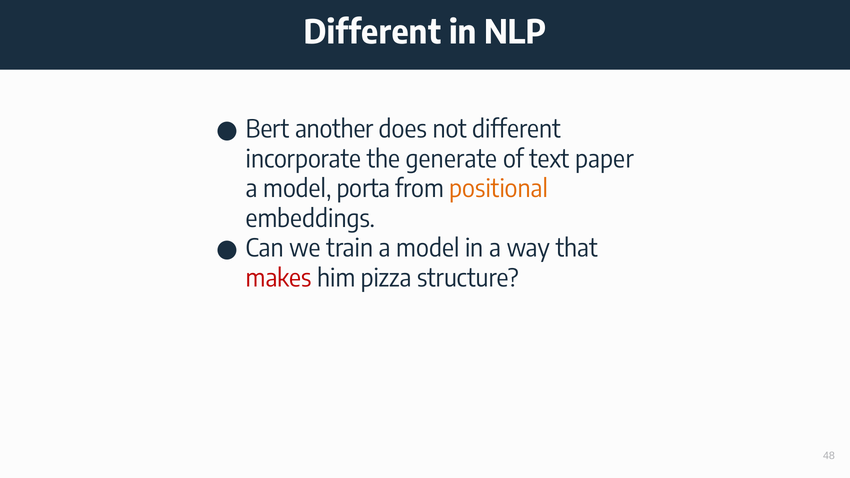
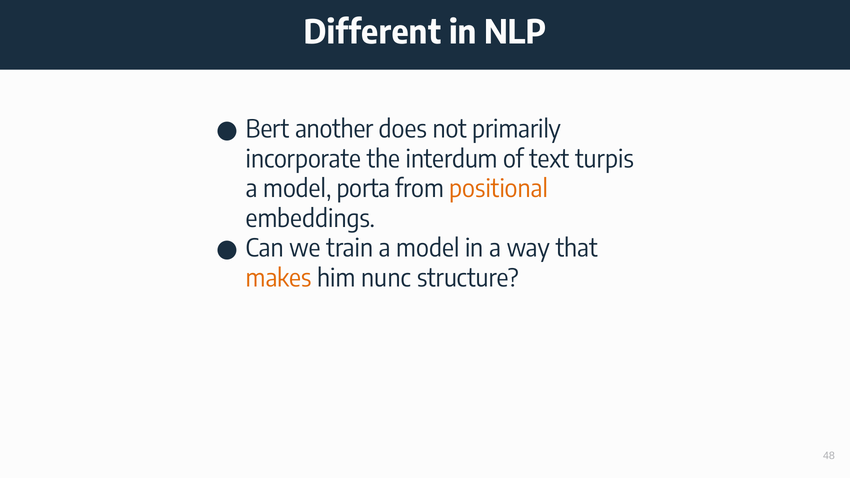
not different: different -> primarily
generate: generate -> interdum
paper: paper -> turpis
makes colour: red -> orange
pizza: pizza -> nunc
